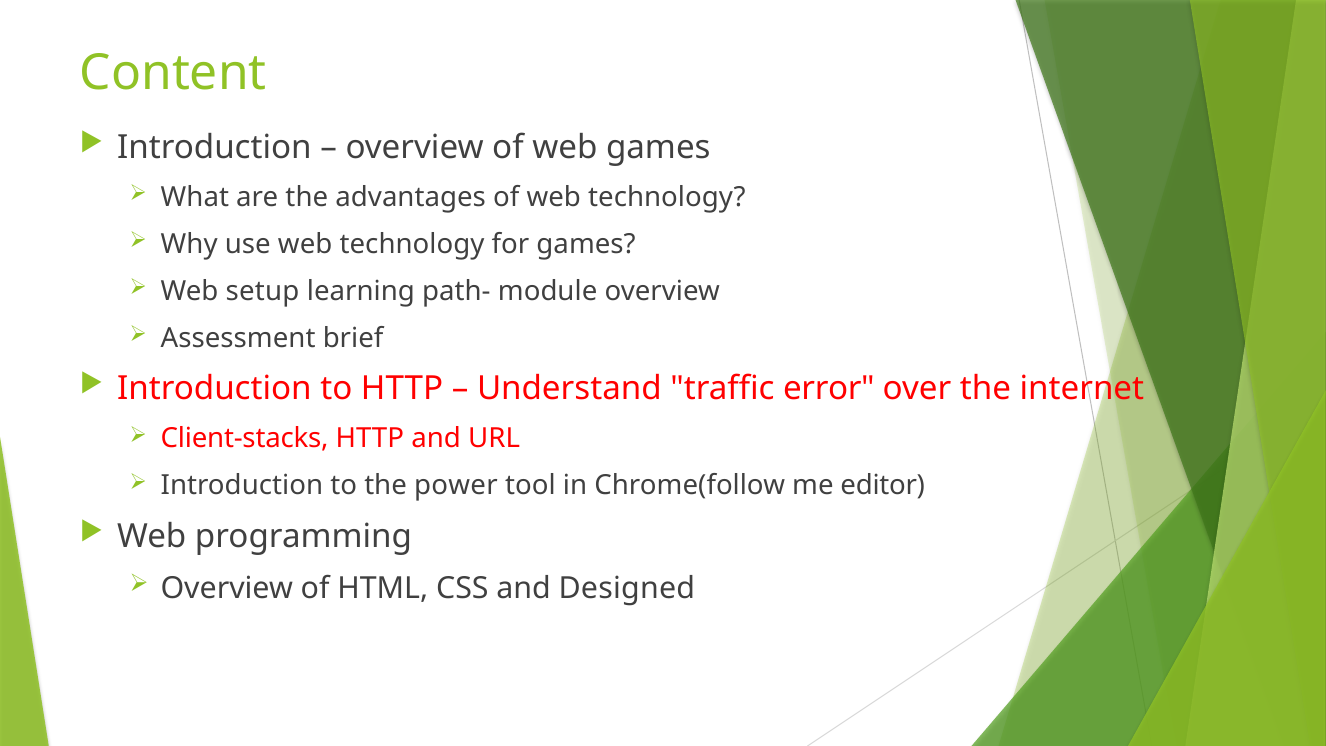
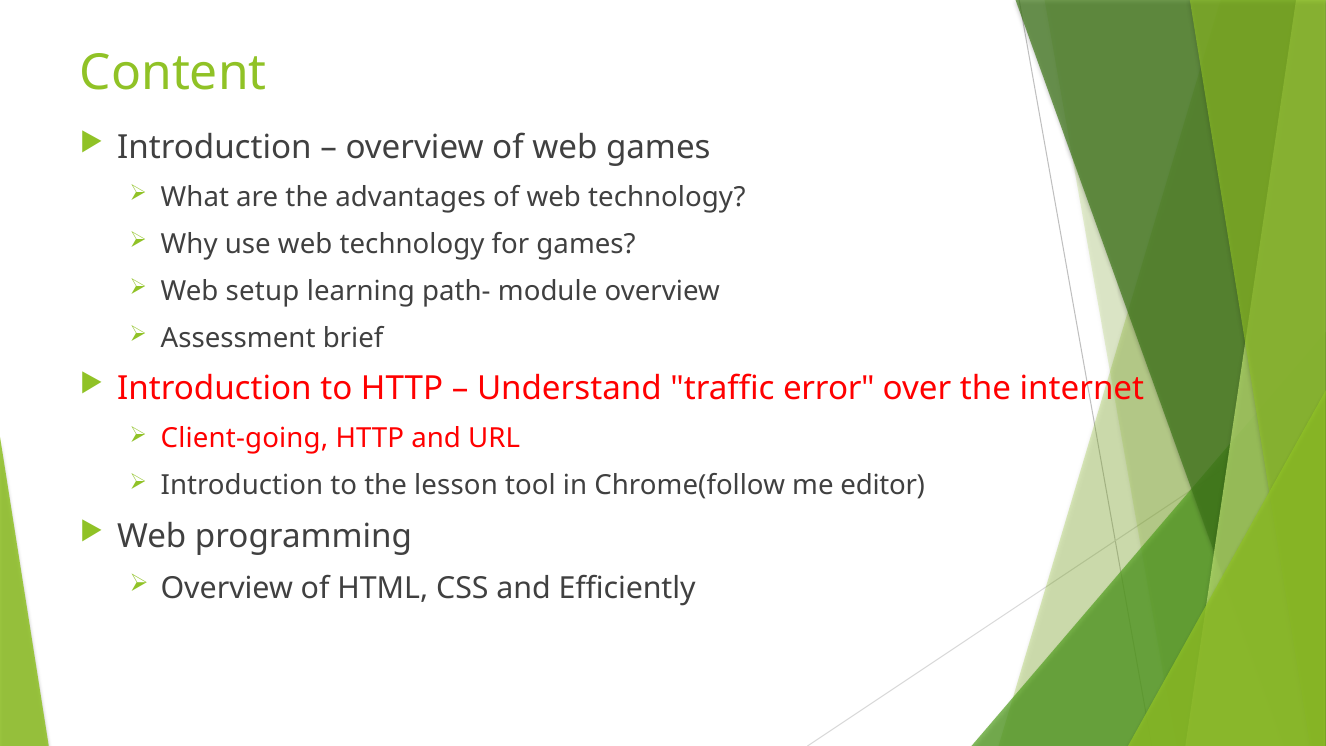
Client-stacks: Client-stacks -> Client-going
power: power -> lesson
Designed: Designed -> Efficiently
